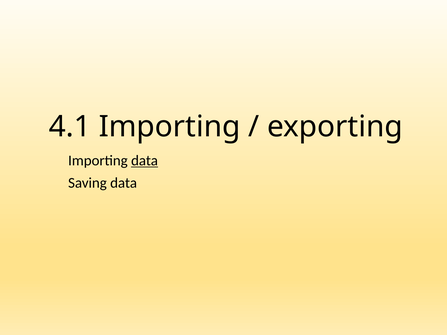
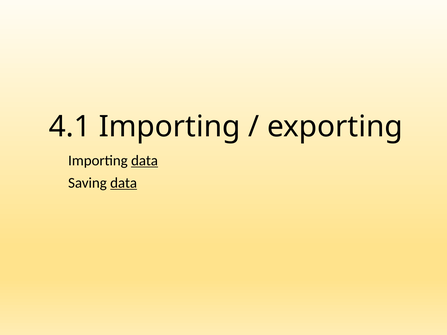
data at (124, 183) underline: none -> present
